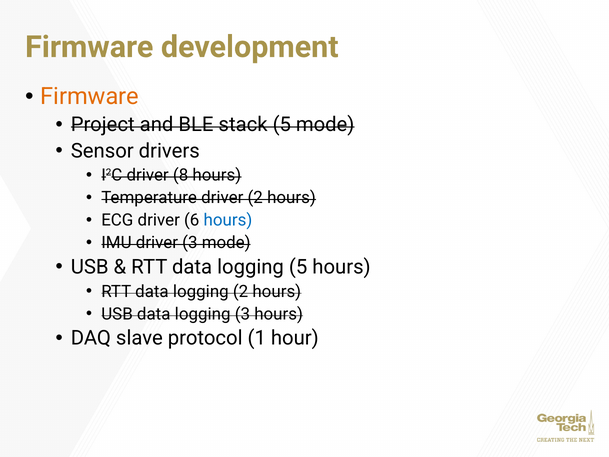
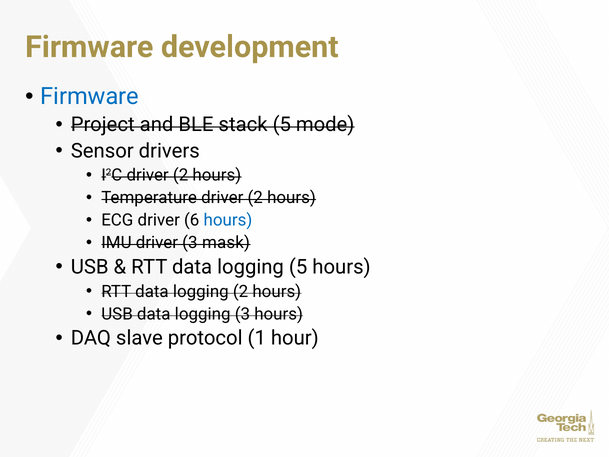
Firmware at (90, 97) colour: orange -> blue
I2C driver 8: 8 -> 2
3 mode: mode -> mask
